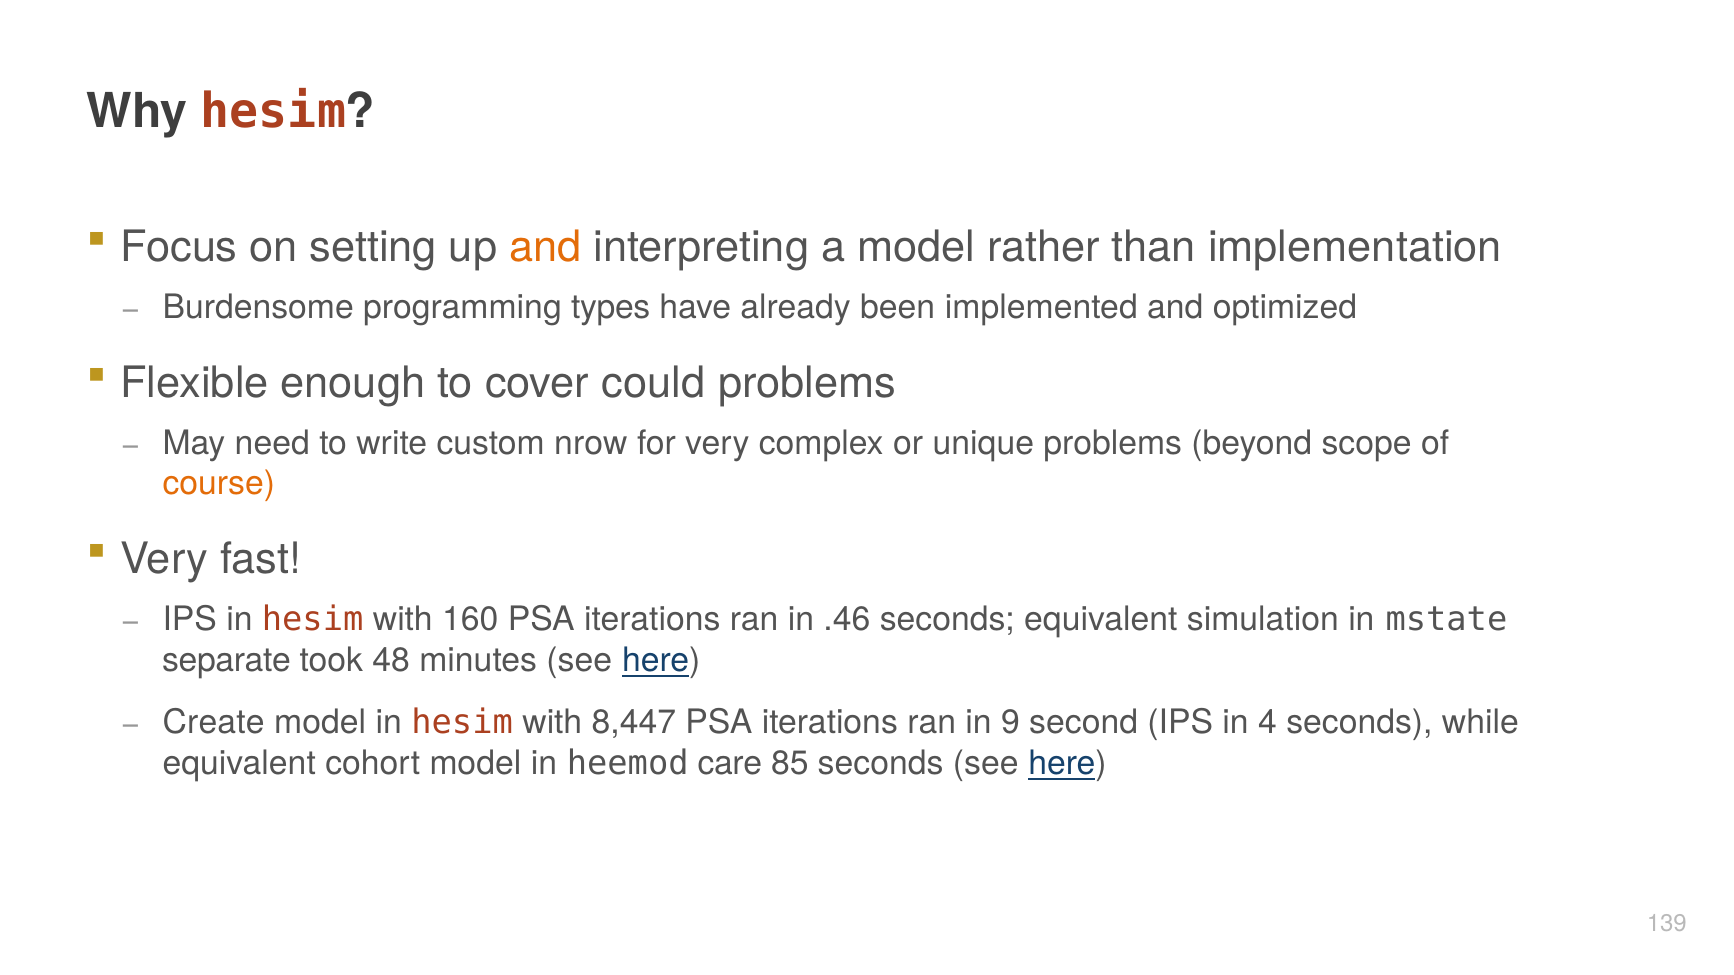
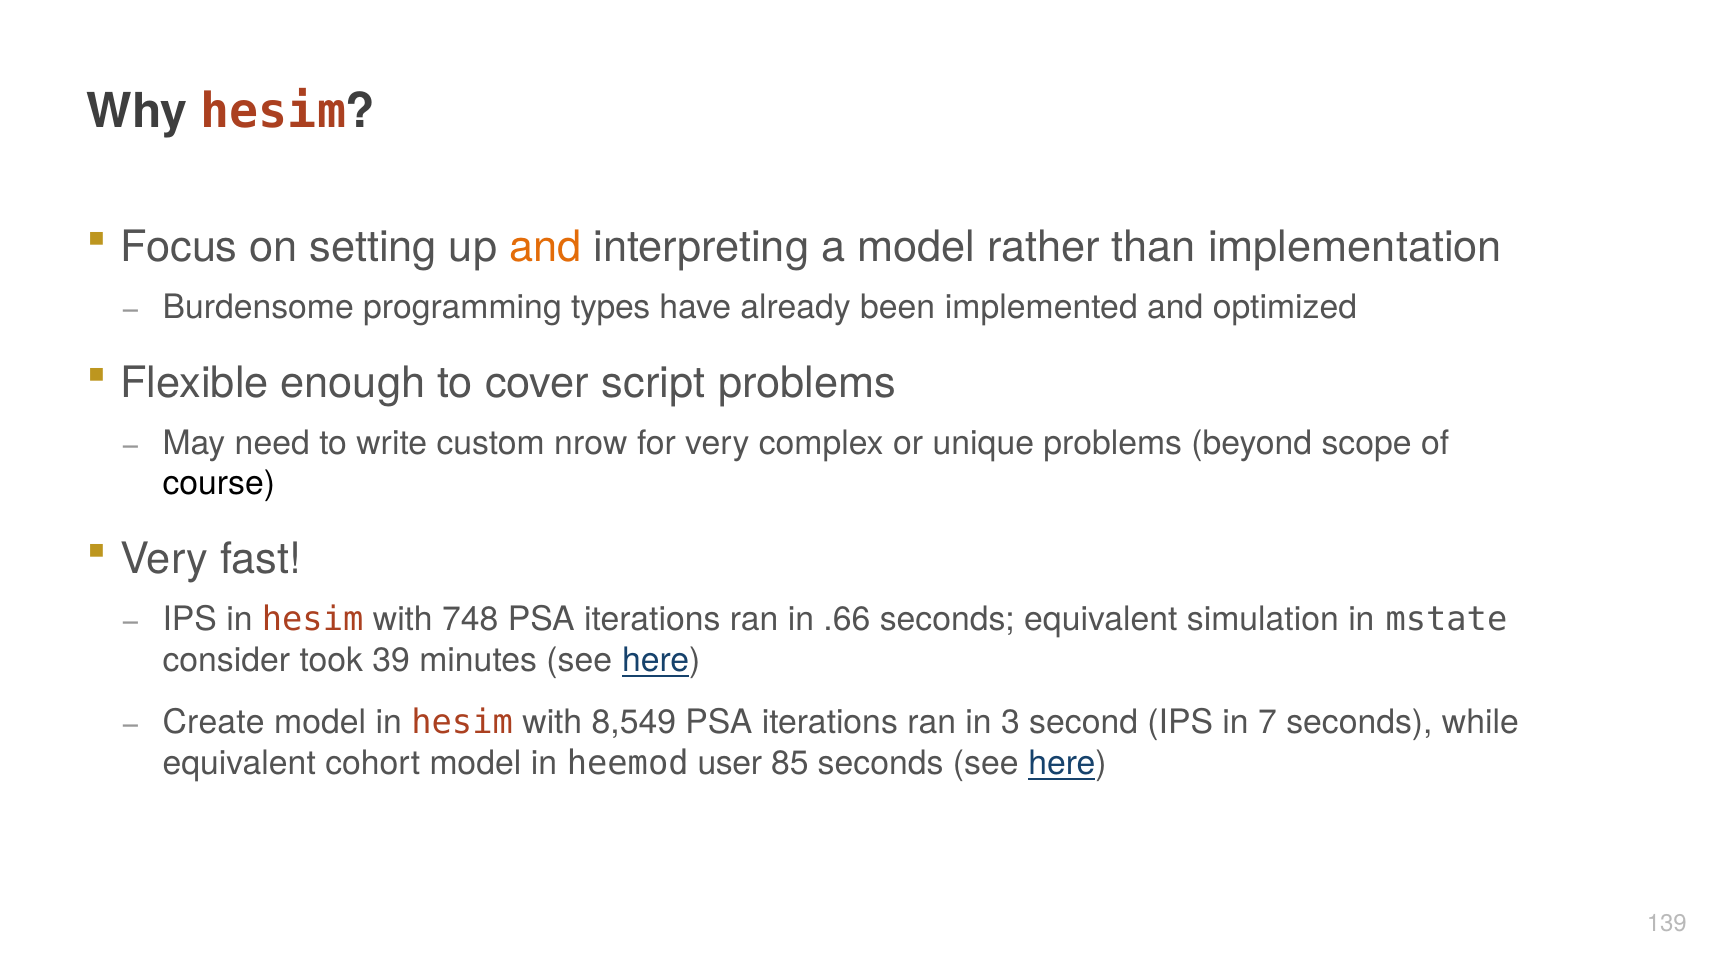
could: could -> script
course colour: orange -> black
160: 160 -> 748
.46: .46 -> .66
separate: separate -> consider
48: 48 -> 39
8,447: 8,447 -> 8,549
9: 9 -> 3
4: 4 -> 7
care: care -> user
